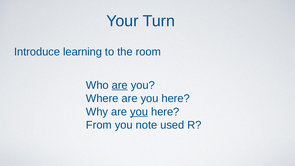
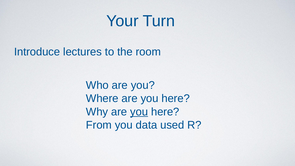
learning: learning -> lectures
are at (120, 85) underline: present -> none
note: note -> data
